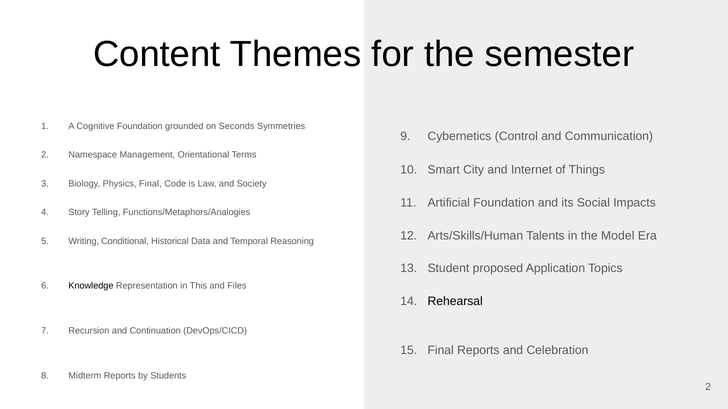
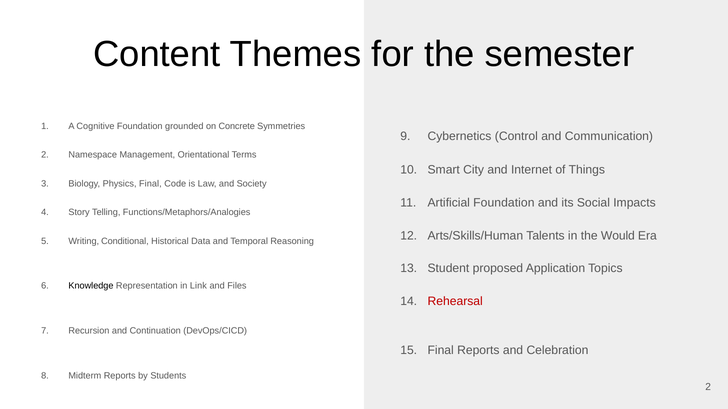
Seconds: Seconds -> Concrete
Model: Model -> Would
This: This -> Link
Rehearsal colour: black -> red
